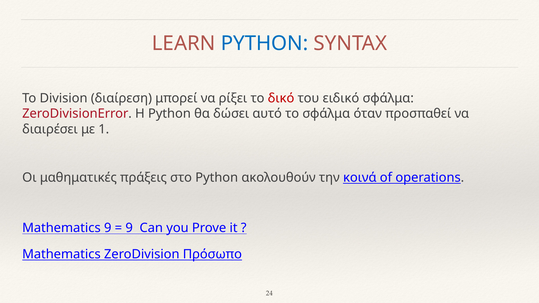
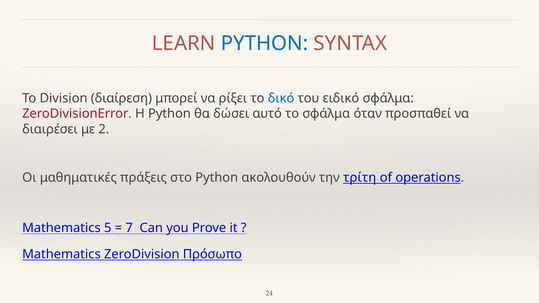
δικό colour: red -> blue
1: 1 -> 2
κοινά: κοινά -> τρίτη
Mathematics 9: 9 -> 5
9 at (129, 228): 9 -> 7
